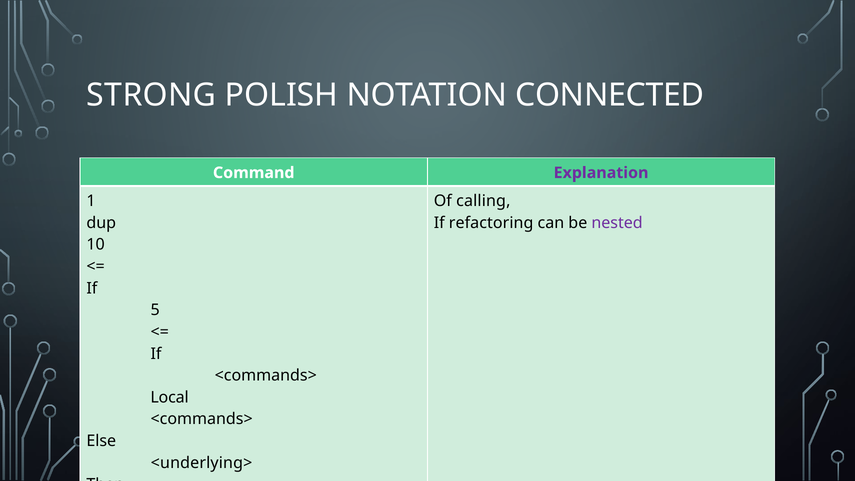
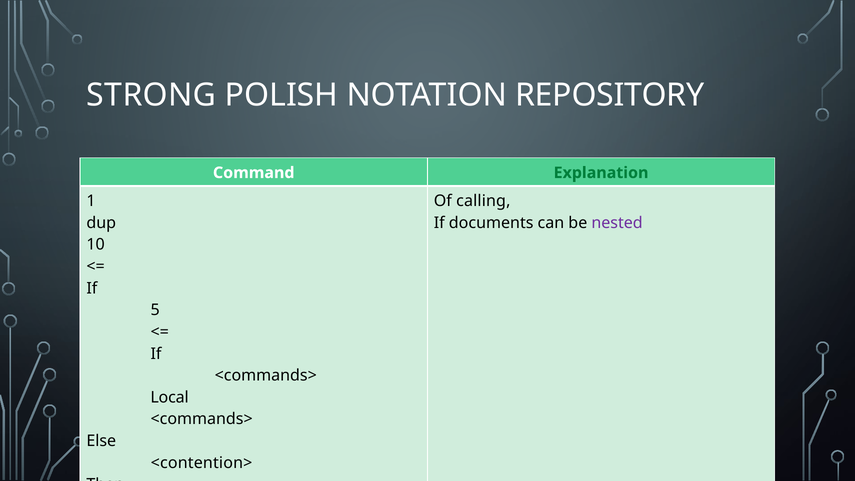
CONNECTED: CONNECTED -> REPOSITORY
Explanation colour: purple -> green
refactoring: refactoring -> documents
<underlying>: <underlying> -> <contention>
